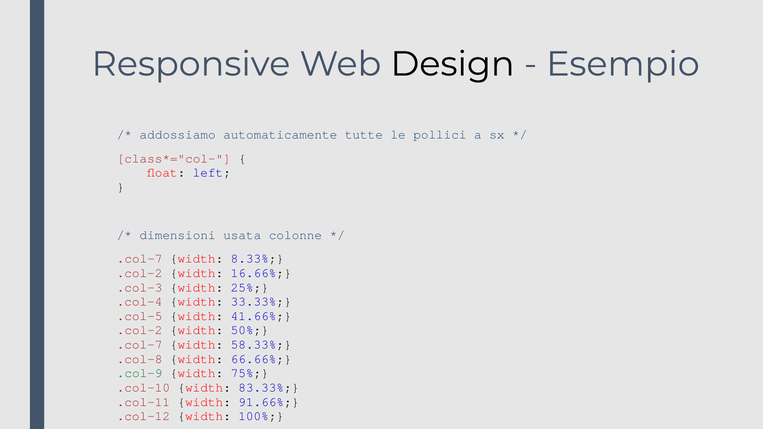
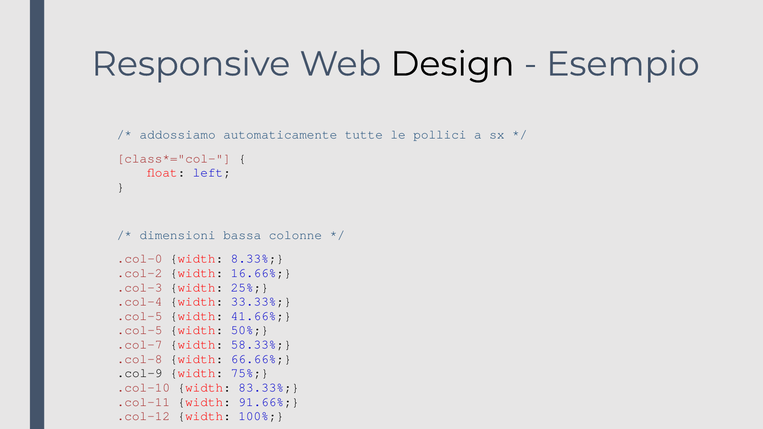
usata: usata -> bassa
.col-7 at (140, 259): .col-7 -> .col-0
.col-2 at (140, 330): .col-2 -> .col-5
.col-9 colour: green -> black
